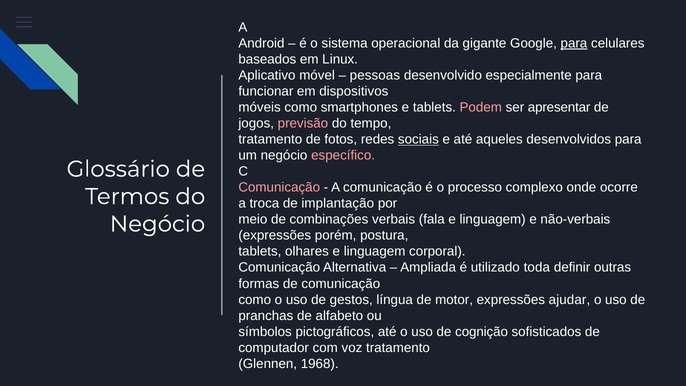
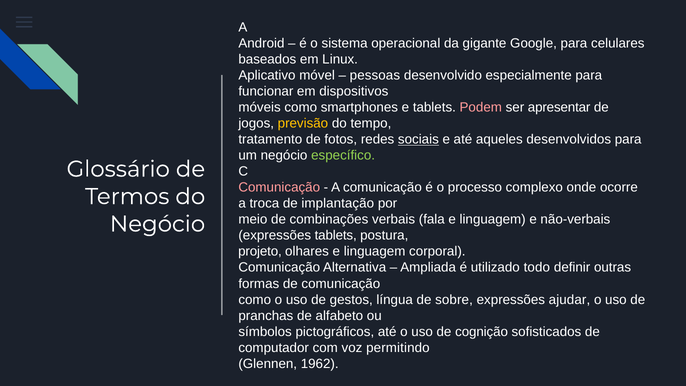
para at (574, 43) underline: present -> none
previsão colour: pink -> yellow
específico colour: pink -> light green
expressões porém: porém -> tablets
tablets at (260, 251): tablets -> projeto
toda: toda -> todo
motor: motor -> sobre
voz tratamento: tratamento -> permitindo
1968: 1968 -> 1962
